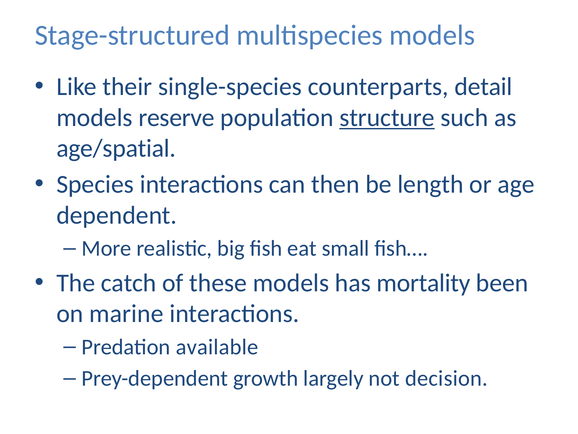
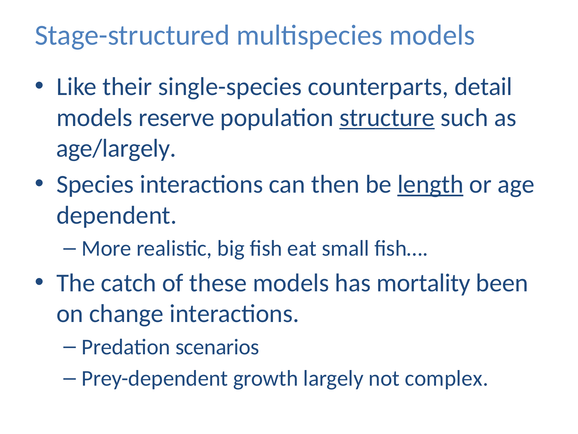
age/spatial: age/spatial -> age/largely
length underline: none -> present
marine: marine -> change
available: available -> scenarios
decision: decision -> complex
